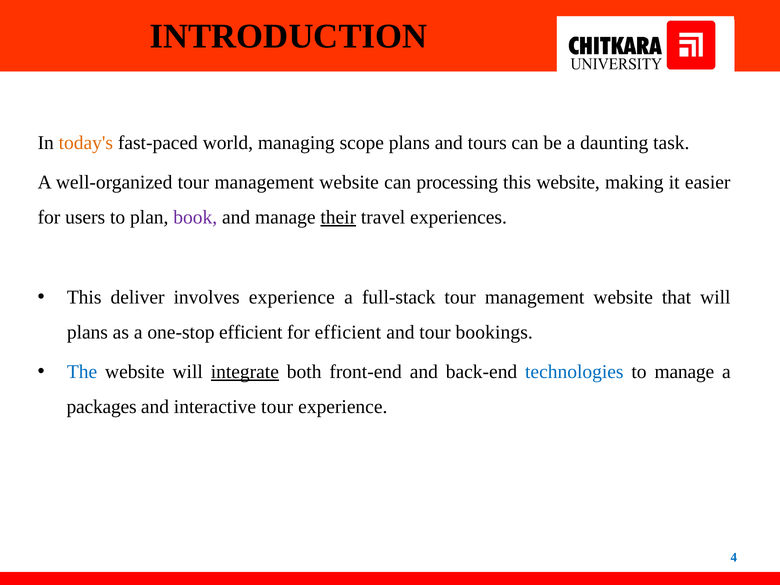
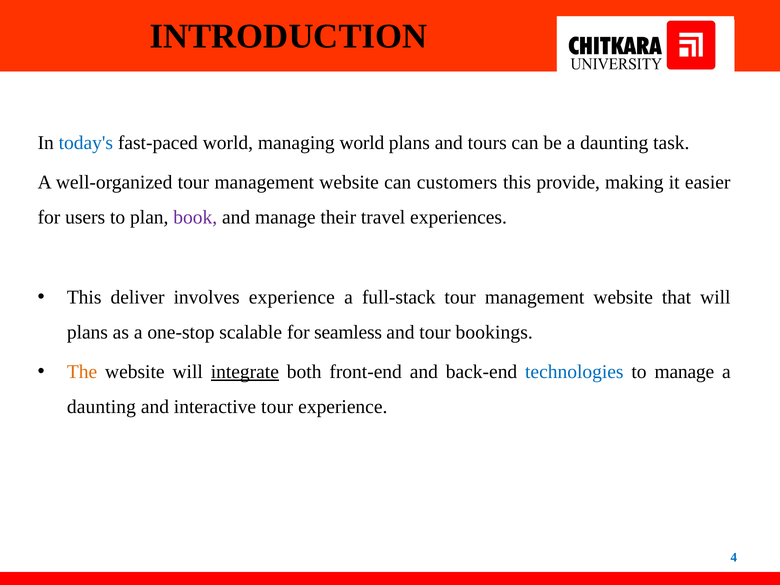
today's colour: orange -> blue
managing scope: scope -> world
processing: processing -> customers
this website: website -> provide
their underline: present -> none
one-stop efficient: efficient -> scalable
for efficient: efficient -> seamless
The colour: blue -> orange
packages at (102, 407): packages -> daunting
